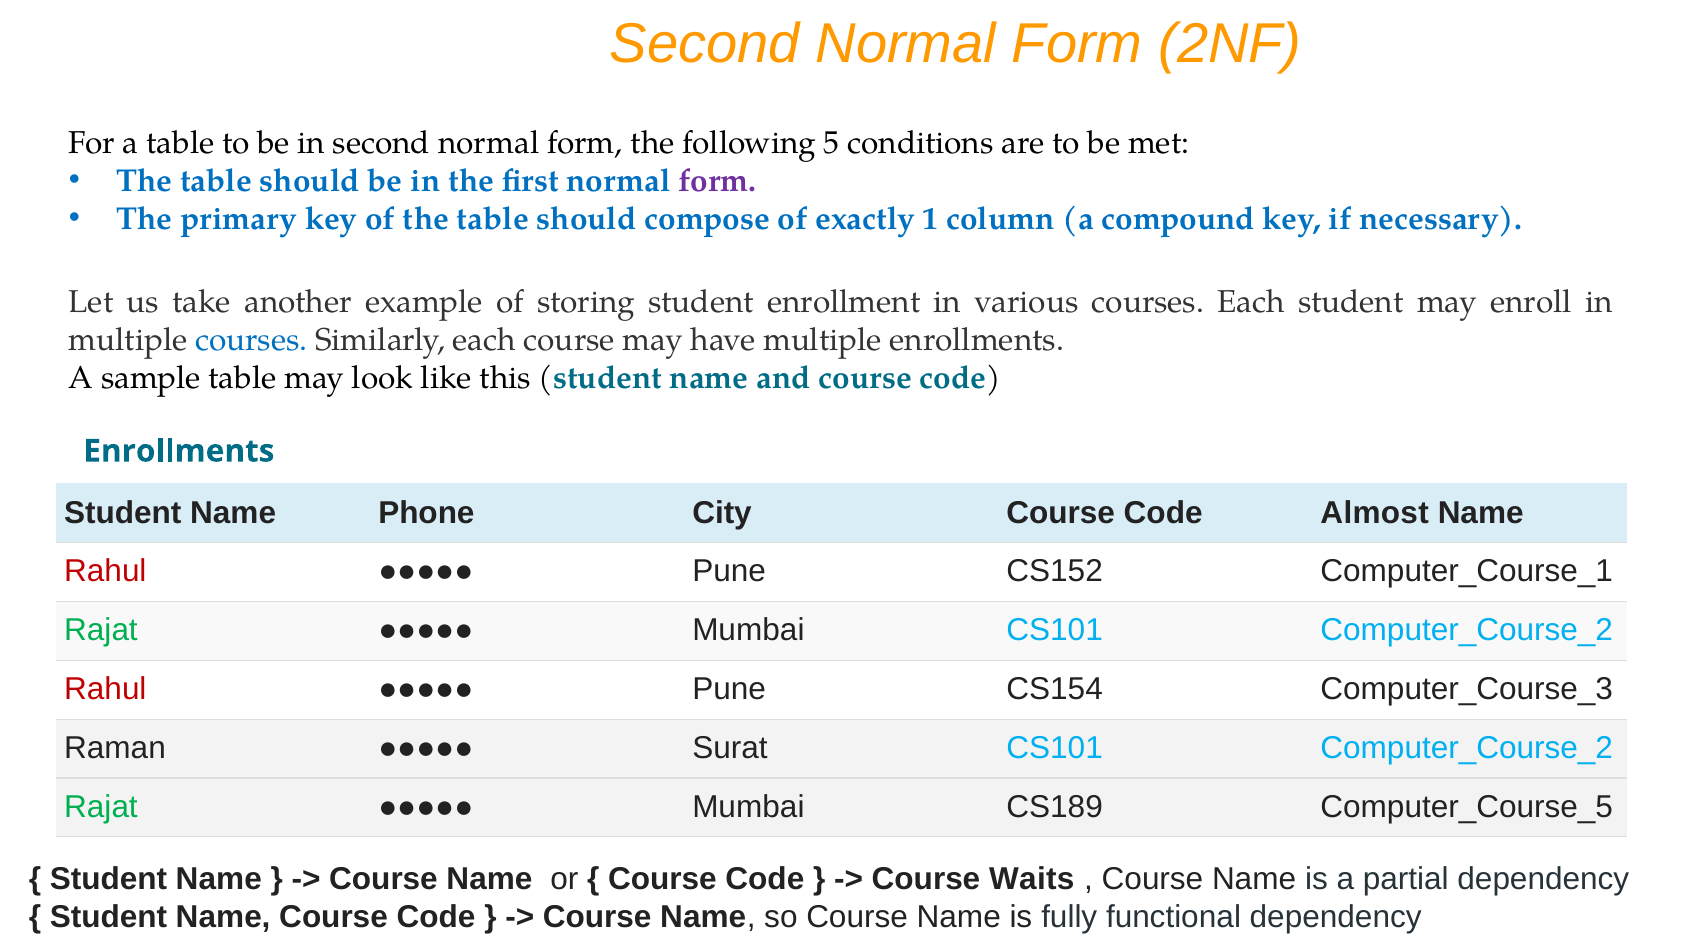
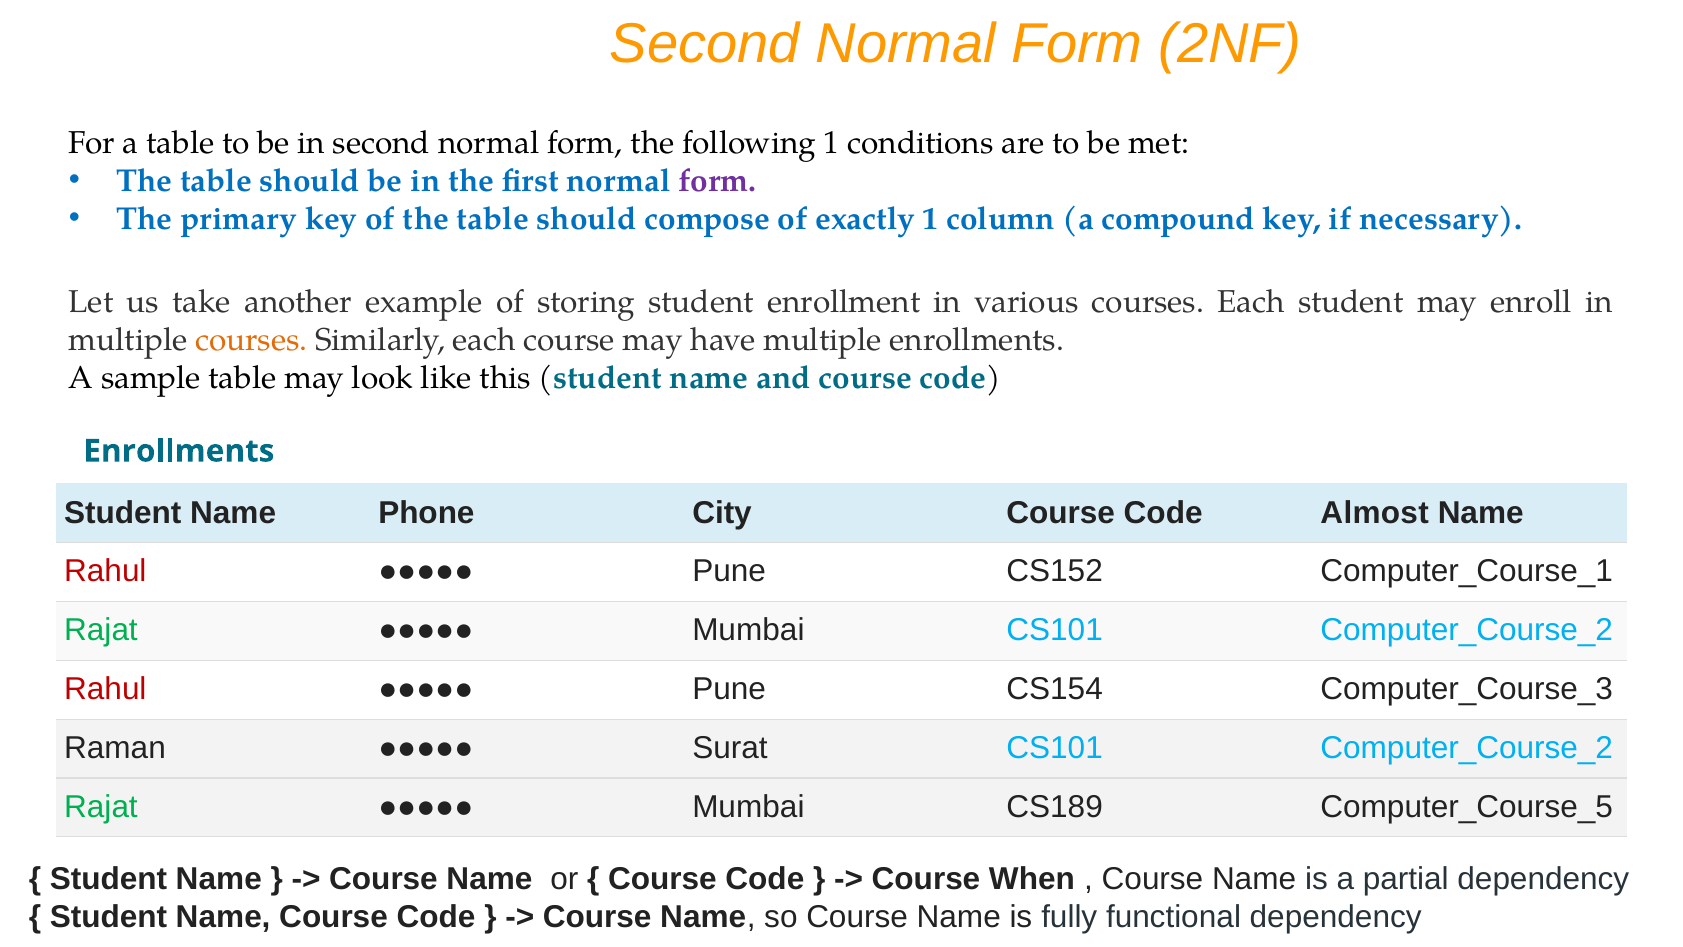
following 5: 5 -> 1
courses at (251, 340) colour: blue -> orange
Waits: Waits -> When
